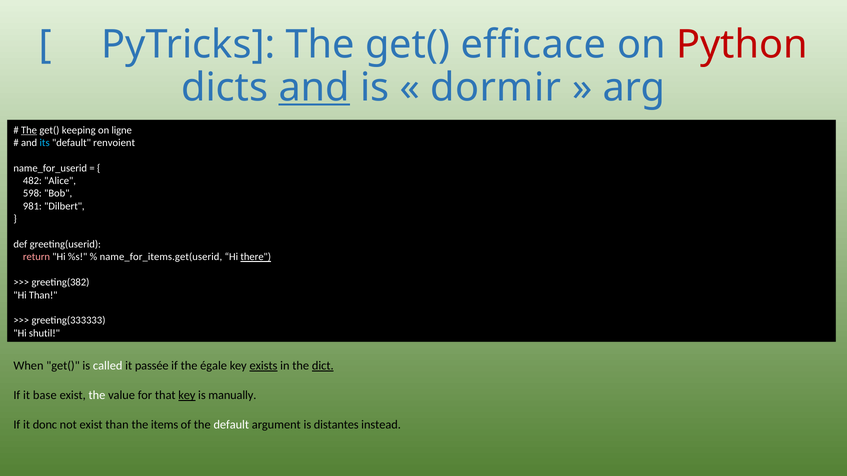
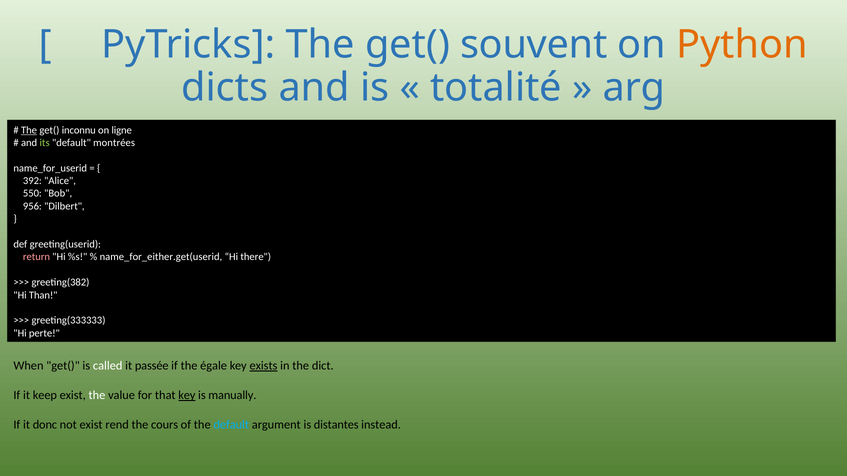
efficace: efficace -> souvent
Python colour: red -> orange
and at (314, 88) underline: present -> none
dormir: dormir -> totalité
keeping: keeping -> inconnu
its colour: light blue -> light green
renvoient: renvoient -> montrées
482: 482 -> 392
598: 598 -> 550
981: 981 -> 956
name_for_items.get(userid: name_for_items.get(userid -> name_for_either.get(userid
there underline: present -> none
shutil: shutil -> perte
dict underline: present -> none
base: base -> keep
exist than: than -> rend
items: items -> cours
default at (231, 425) colour: white -> light blue
